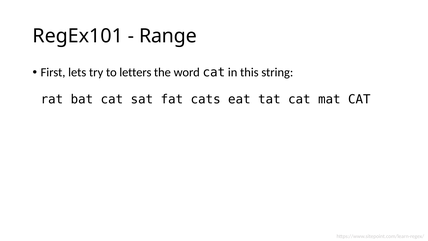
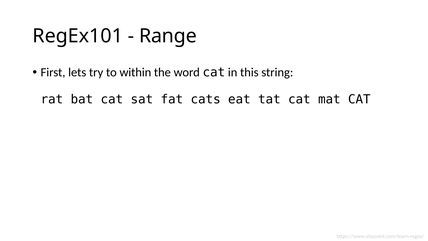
letters: letters -> within
